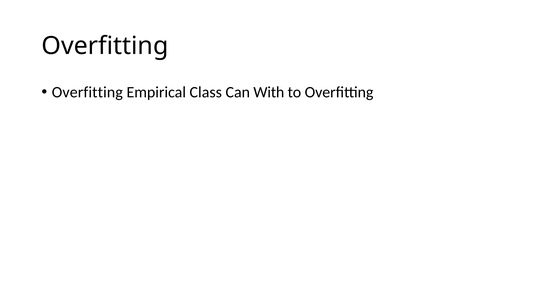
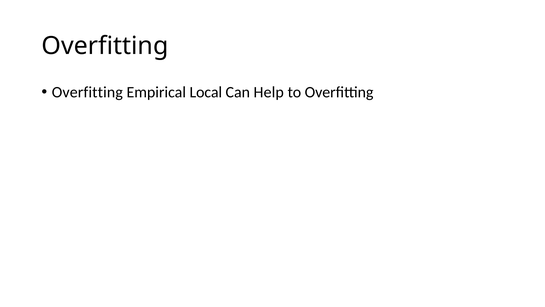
Class: Class -> Local
With: With -> Help
